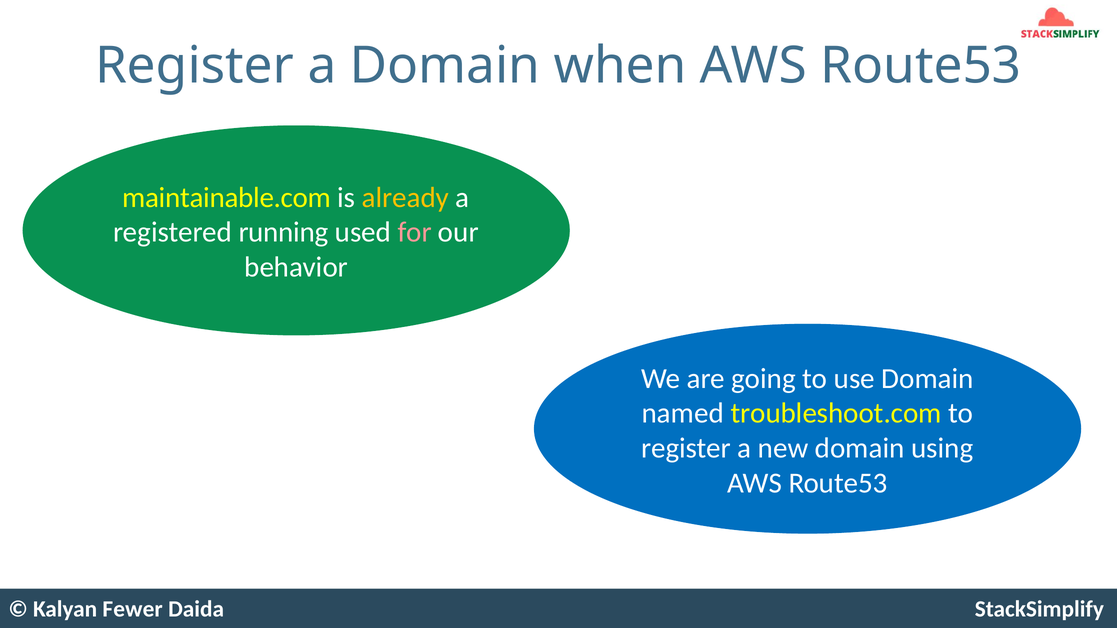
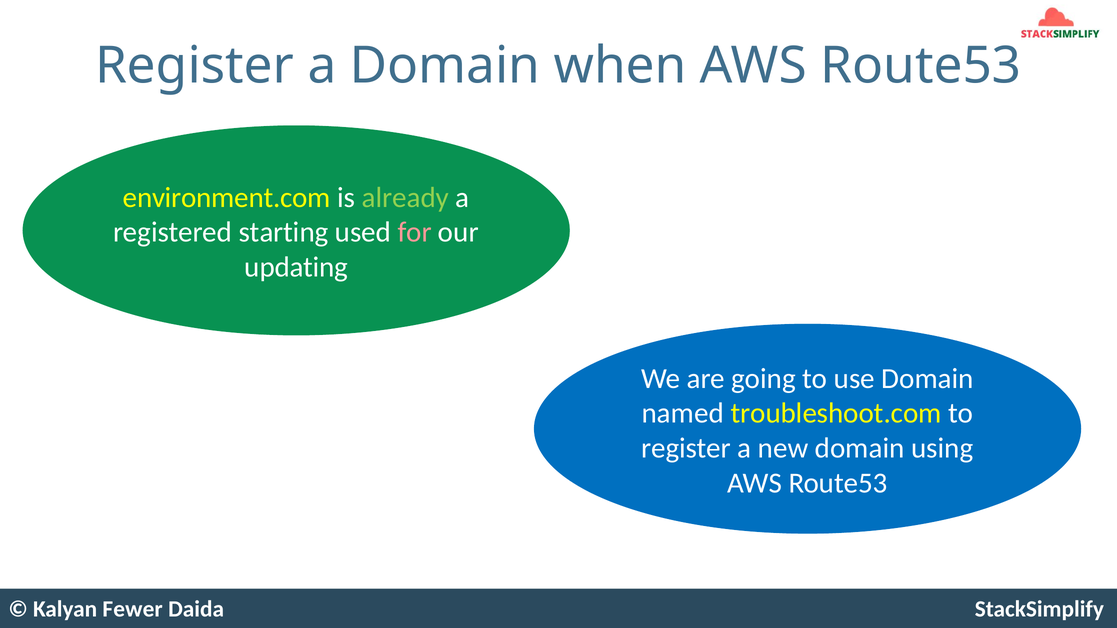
maintainable.com: maintainable.com -> environment.com
already colour: yellow -> light green
running: running -> starting
behavior: behavior -> updating
